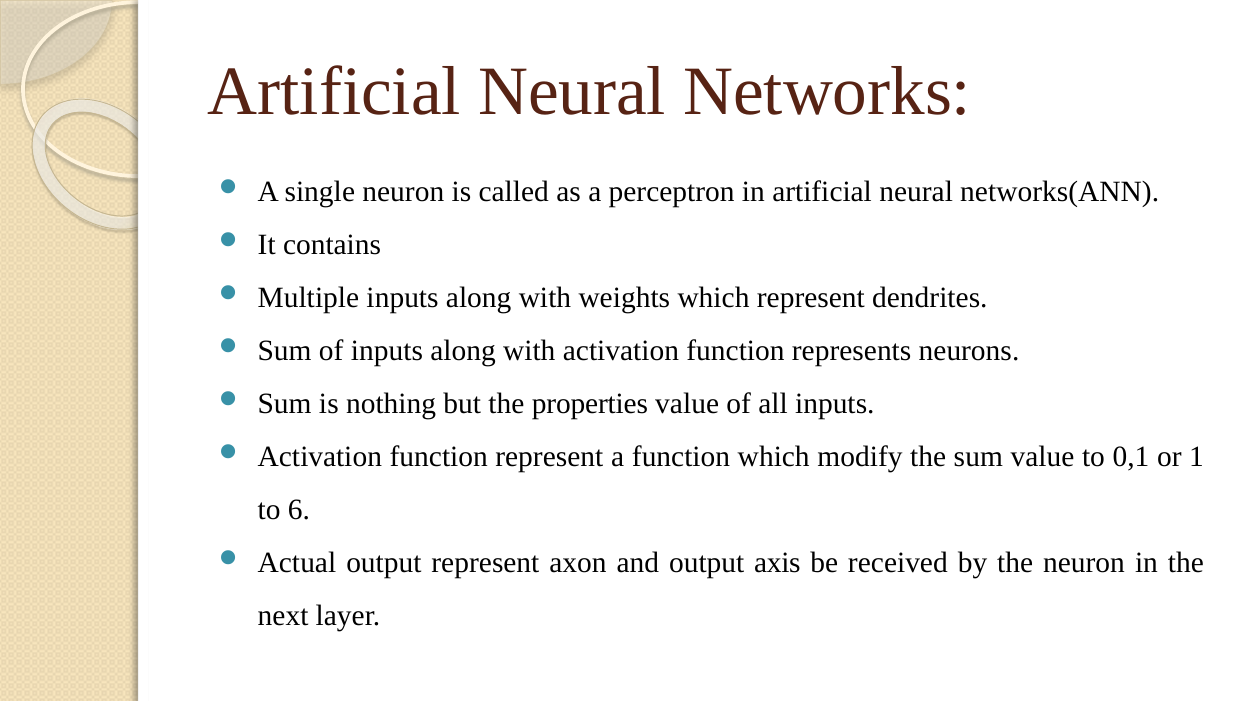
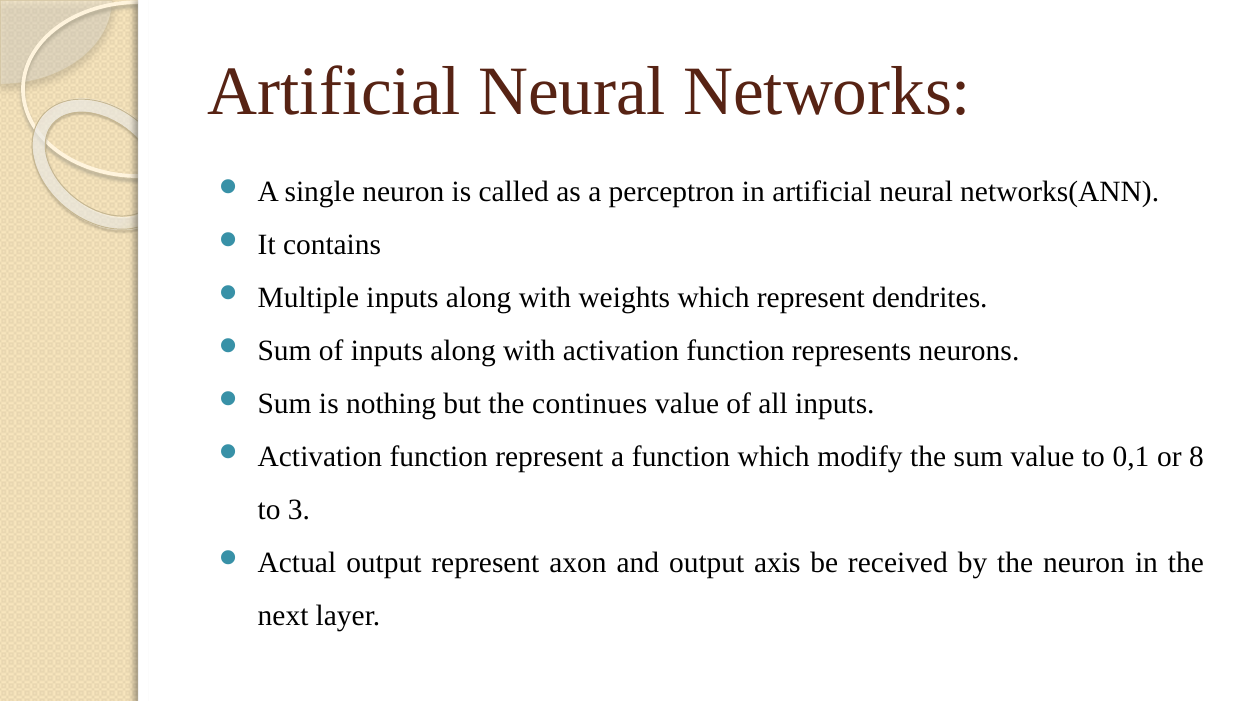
properties: properties -> continues
1: 1 -> 8
6: 6 -> 3
